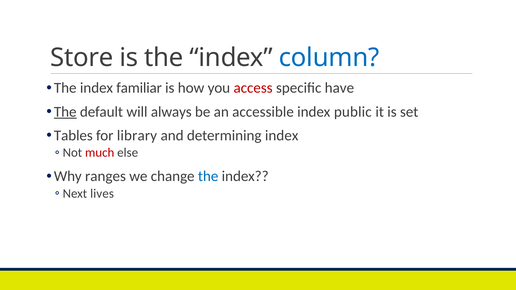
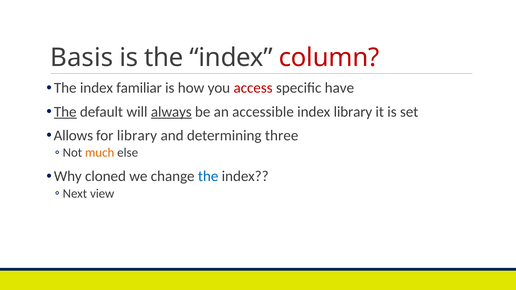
Store: Store -> Basis
column colour: blue -> red
always underline: none -> present
index public: public -> library
Tables: Tables -> Allows
determining index: index -> three
much colour: red -> orange
ranges: ranges -> cloned
lives: lives -> view
